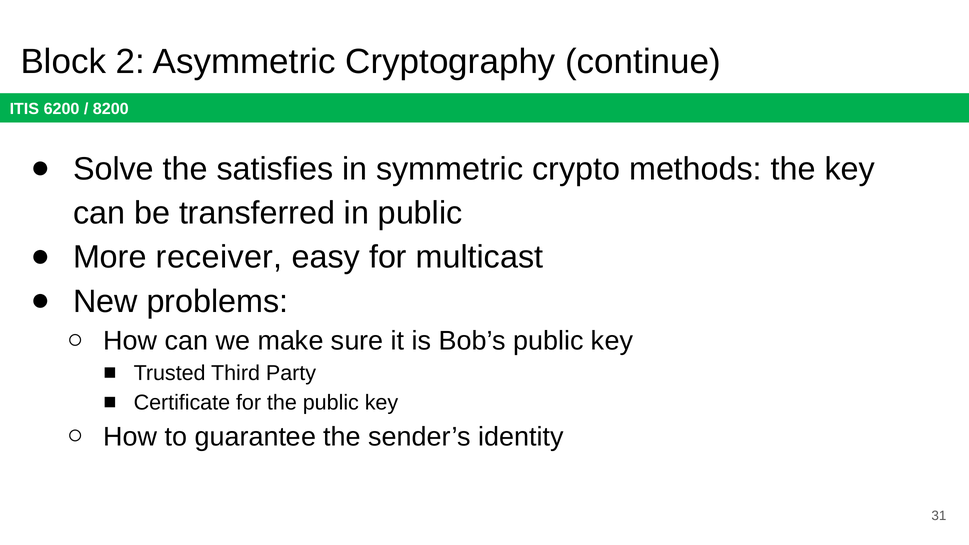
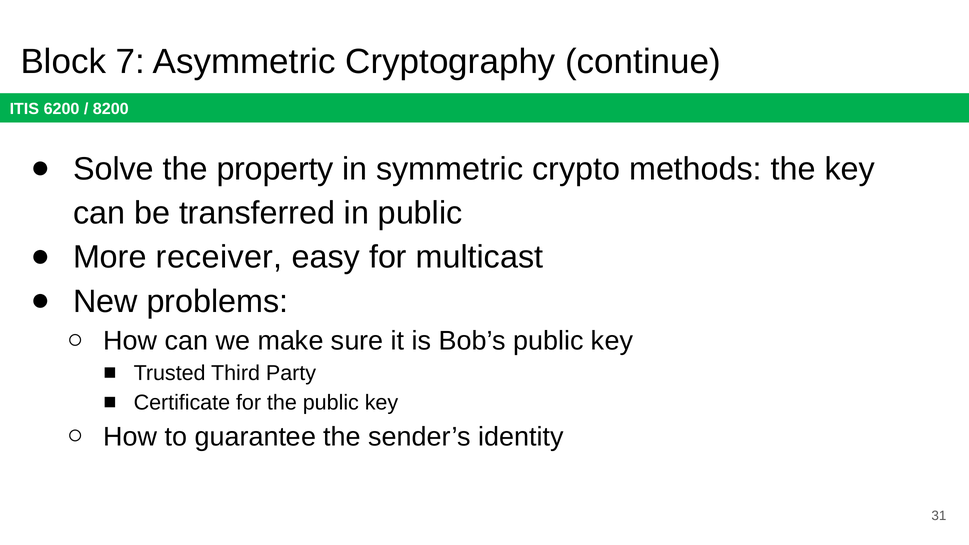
2: 2 -> 7
satisfies: satisfies -> property
